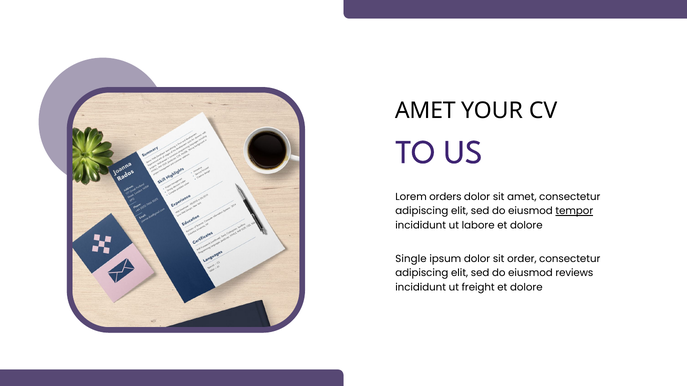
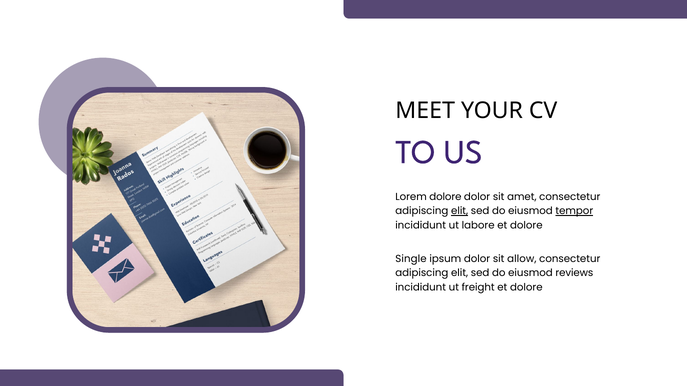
AMET at (425, 111): AMET -> MEET
Lorem orders: orders -> dolore
elit at (460, 211) underline: none -> present
order: order -> allow
